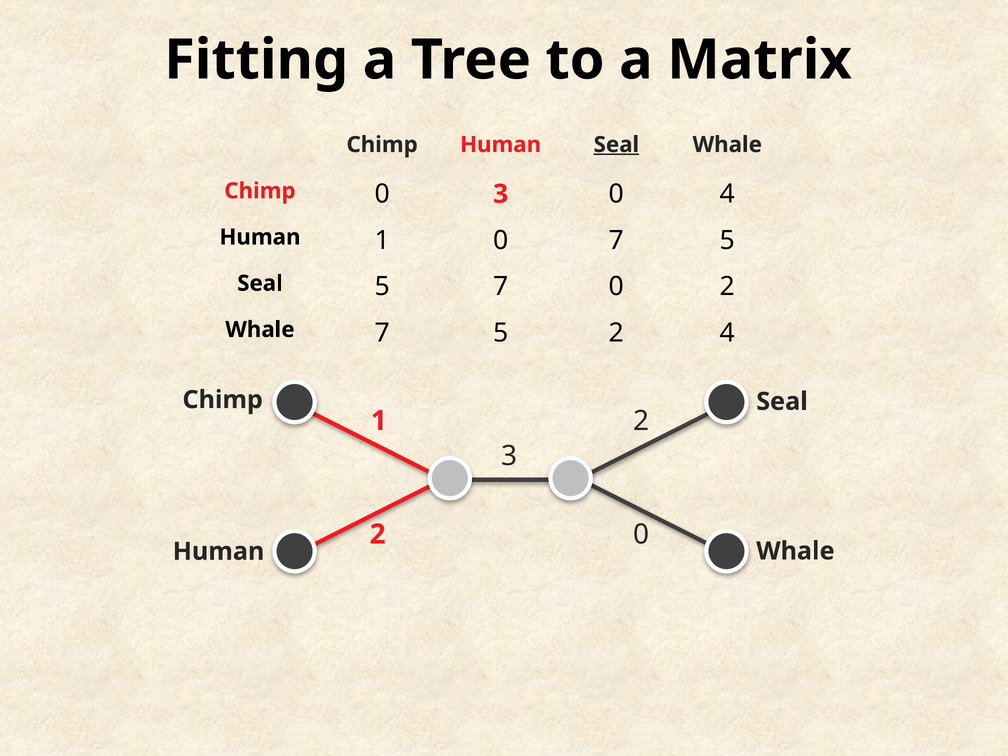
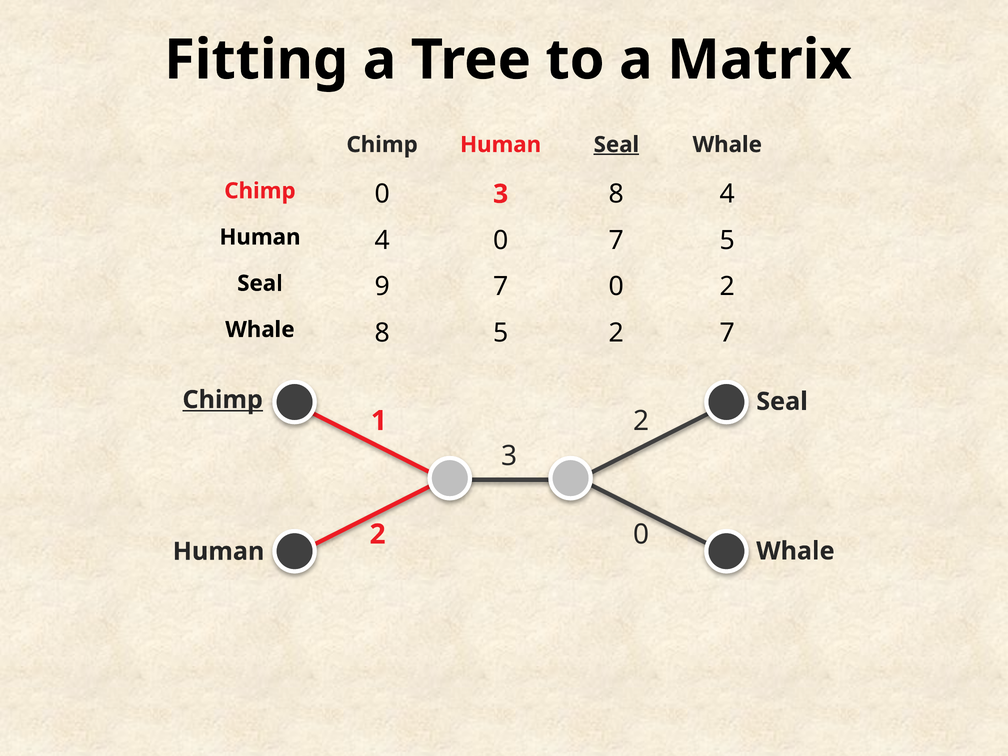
3 0: 0 -> 8
Human 1: 1 -> 4
Seal 5: 5 -> 9
Whale 7: 7 -> 8
2 4: 4 -> 7
Chimp at (223, 400) underline: none -> present
